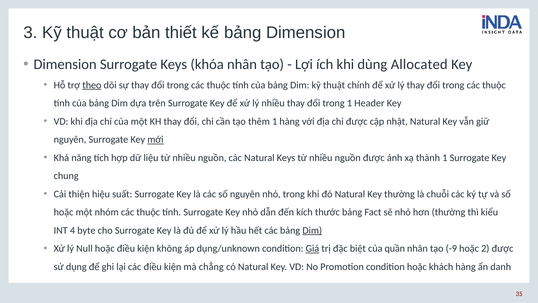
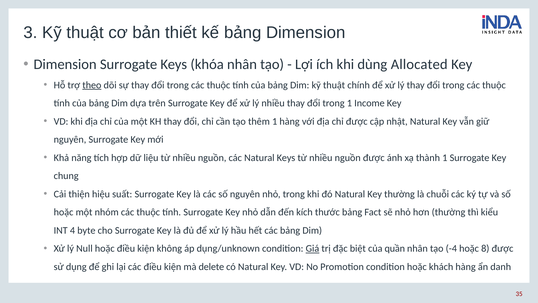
Header: Header -> Income
mới underline: present -> none
Dim at (312, 230) underline: present -> none
-9: -9 -> -4
2: 2 -> 8
chẳng: chẳng -> delete
